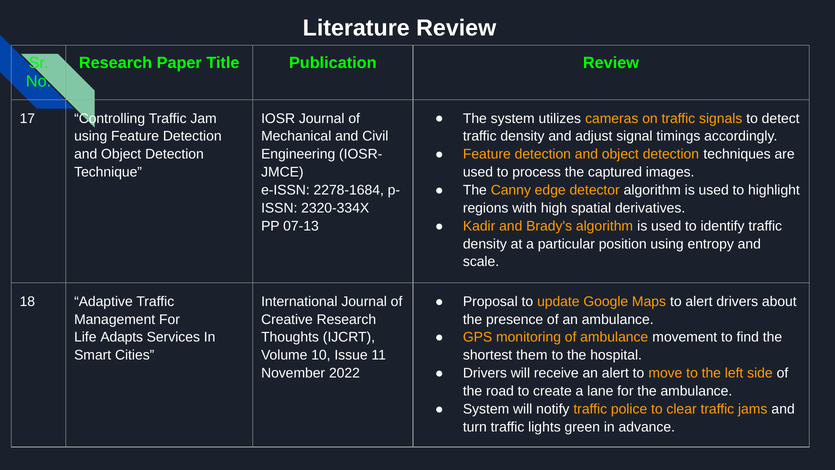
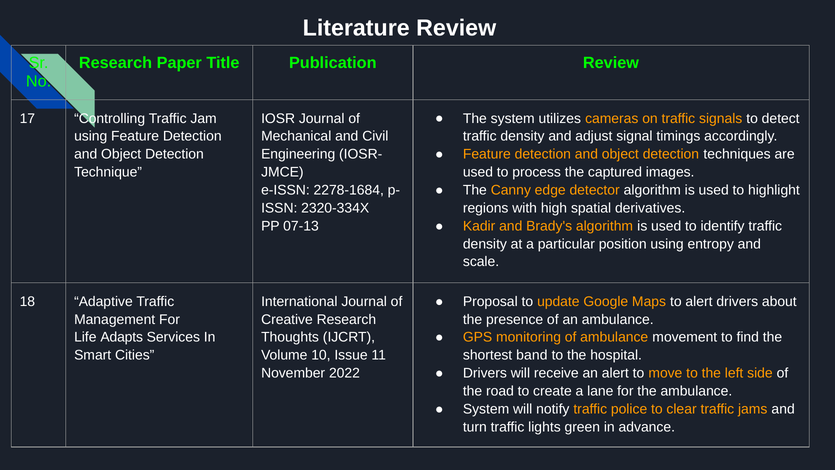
them: them -> band
